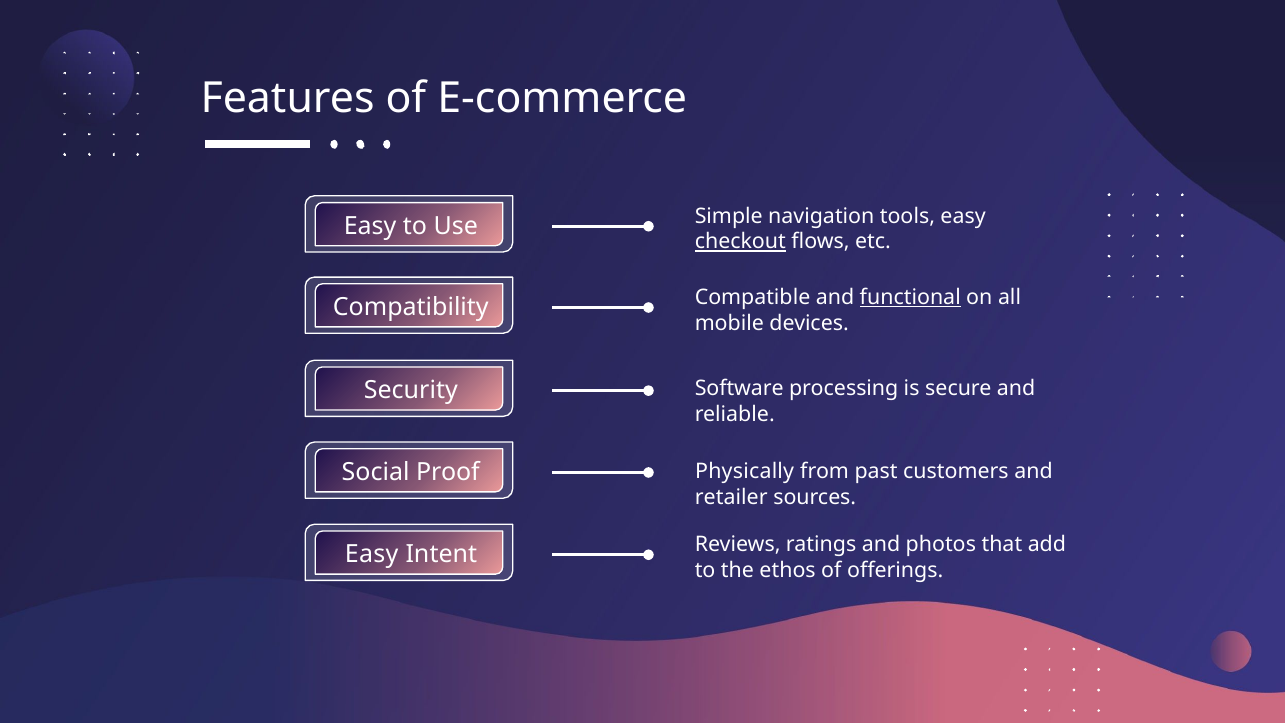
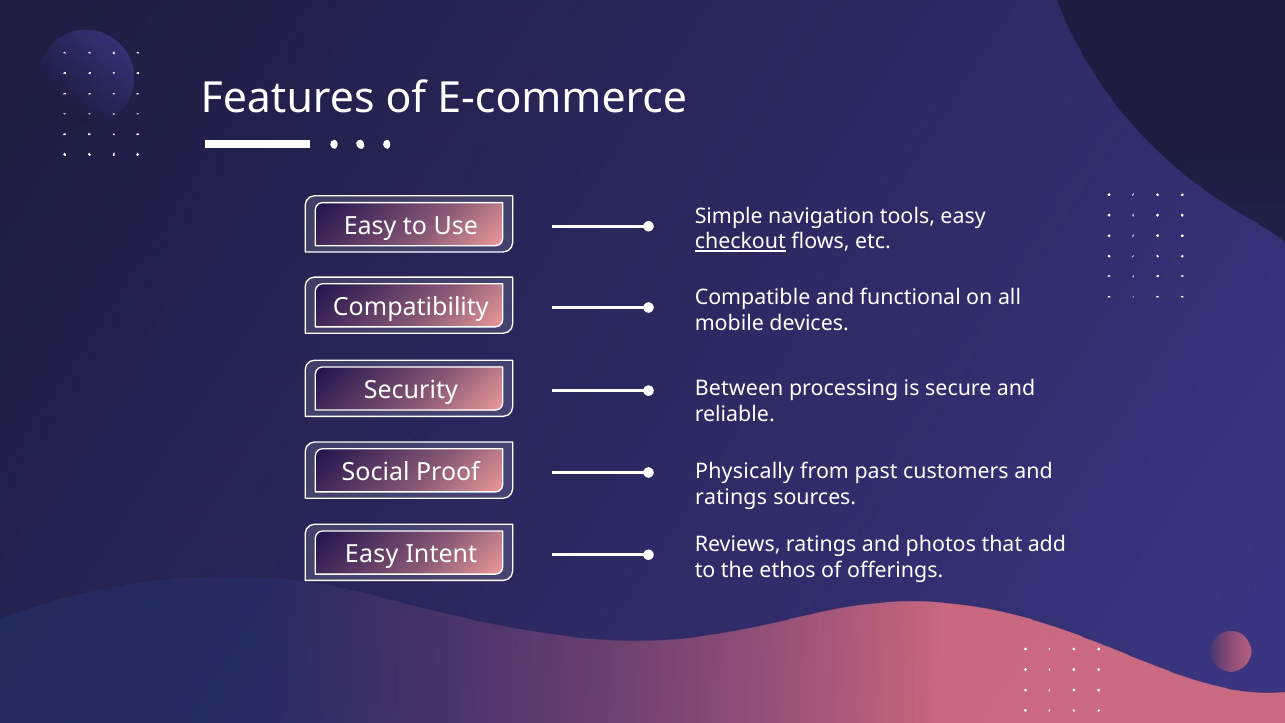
functional underline: present -> none
Software: Software -> Between
retailer at (731, 497): retailer -> ratings
